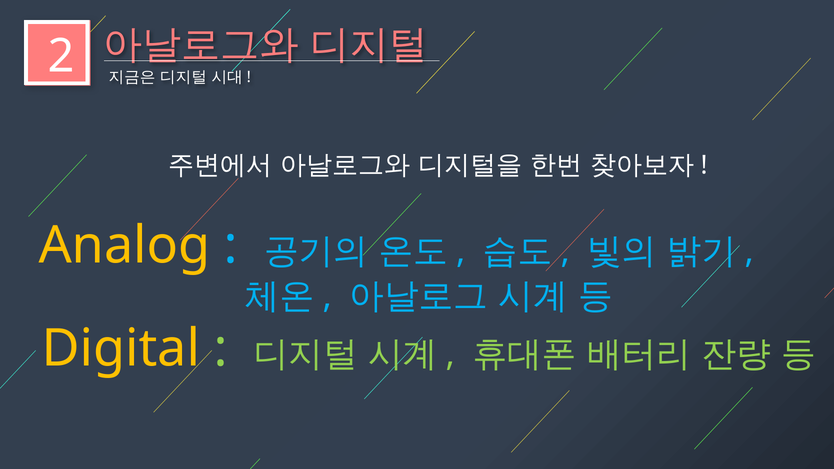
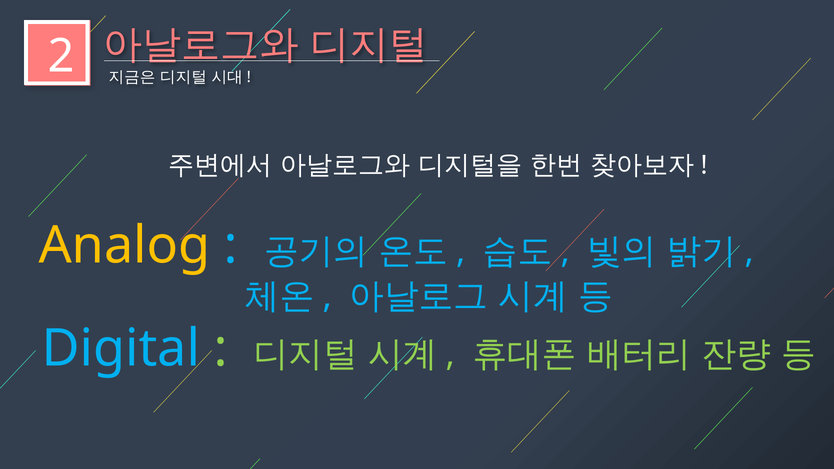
Digital colour: yellow -> light blue
